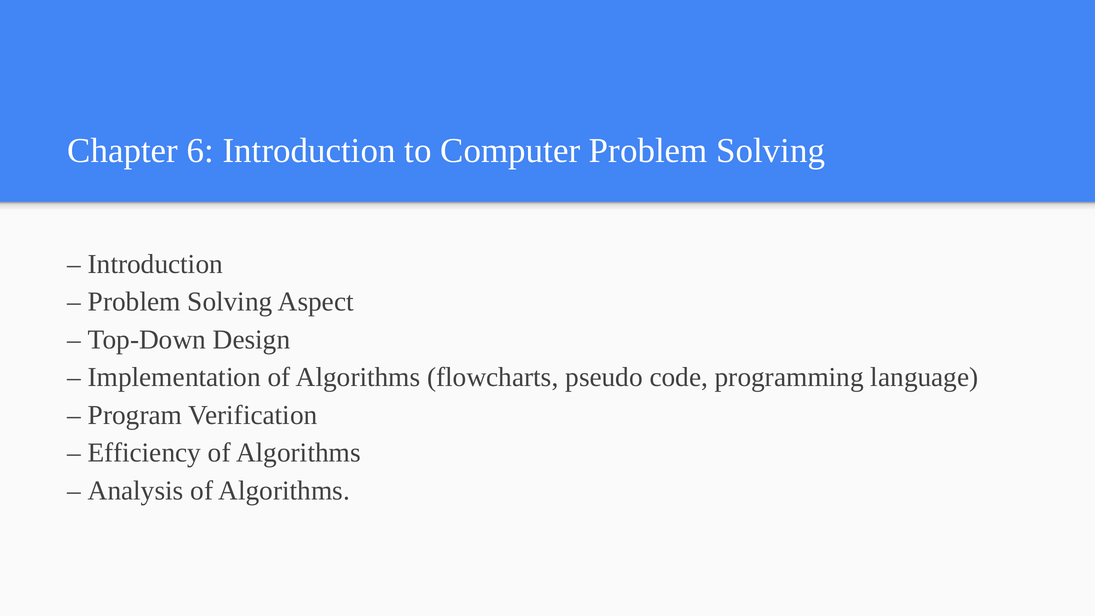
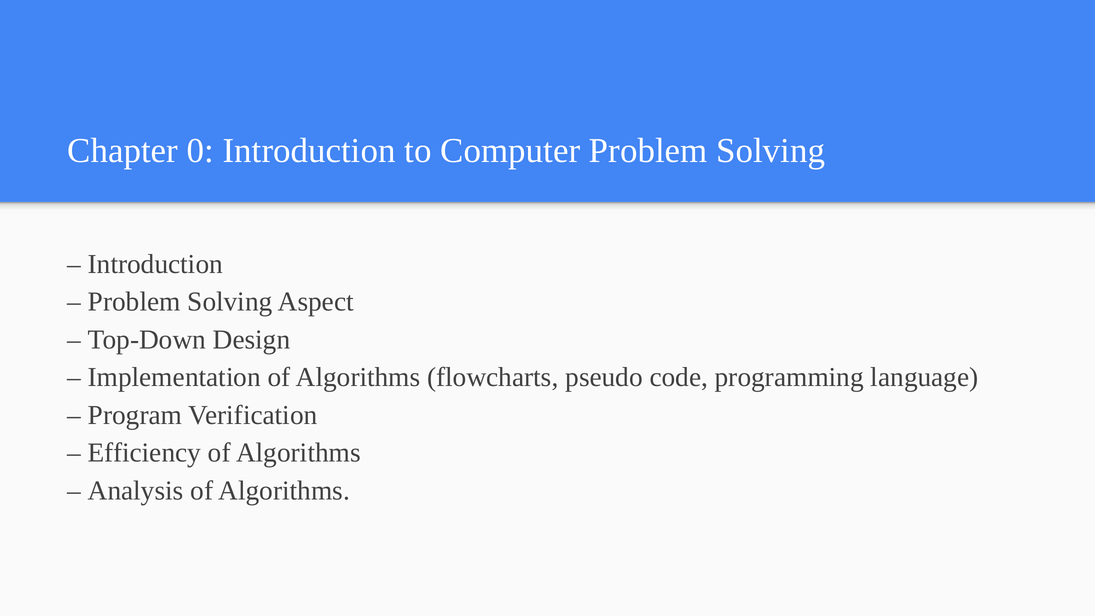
6: 6 -> 0
